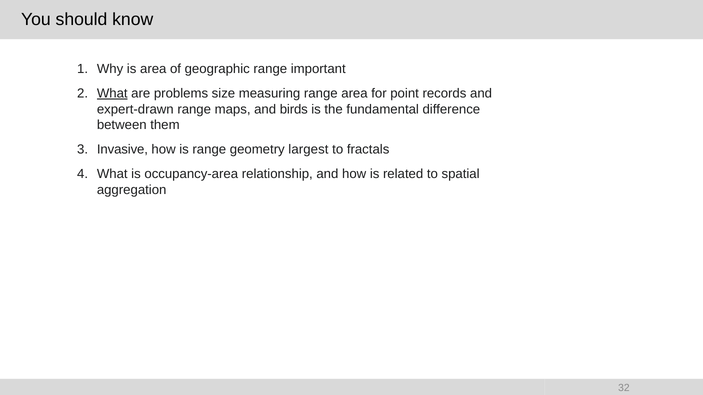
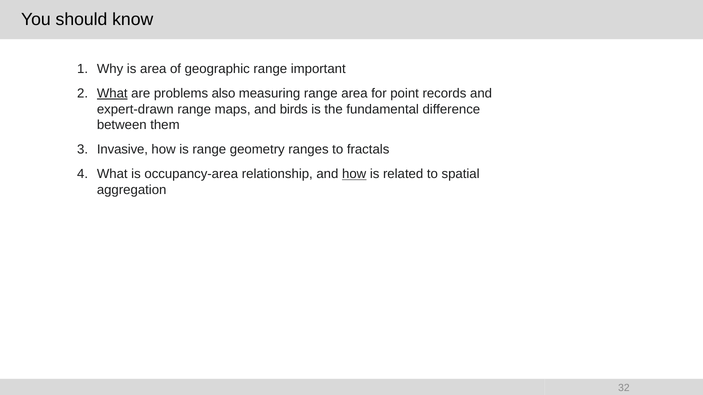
size: size -> also
largest: largest -> ranges
how at (354, 174) underline: none -> present
